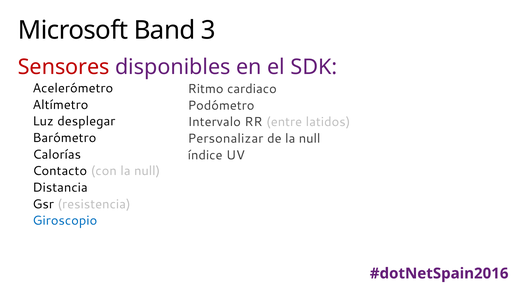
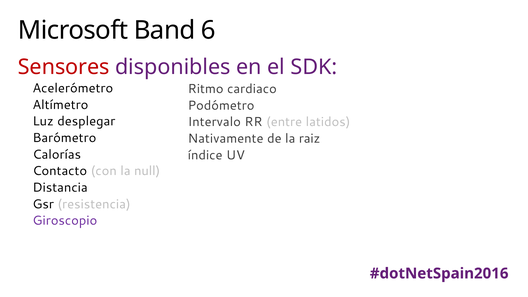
3: 3 -> 6
Personalizar: Personalizar -> Nativamente
de la null: null -> raiz
Giroscopio colour: blue -> purple
